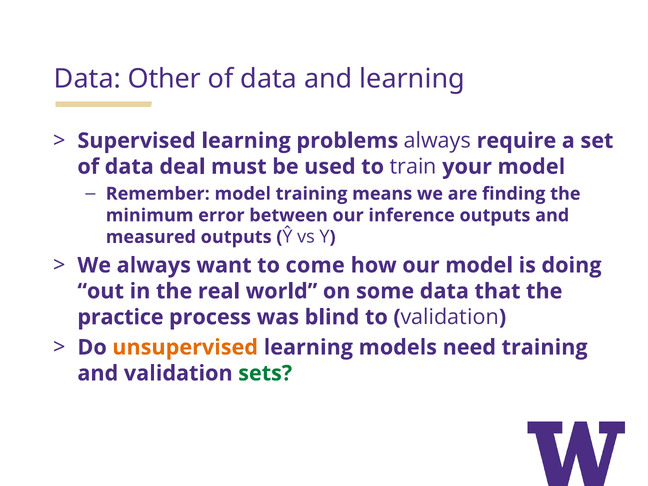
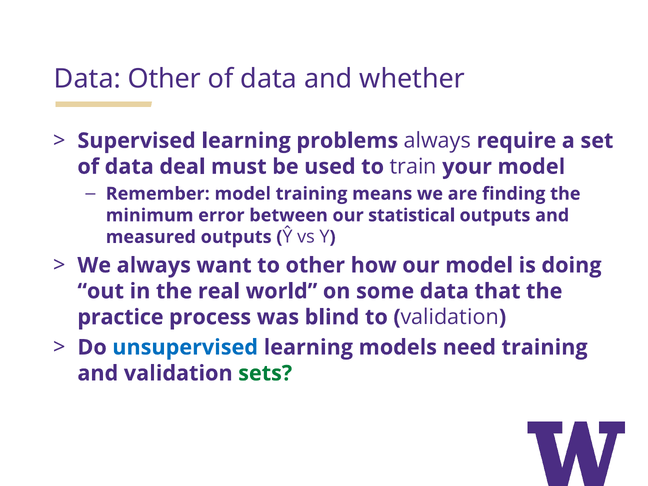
and learning: learning -> whether
inference: inference -> statistical
to come: come -> other
unsupervised colour: orange -> blue
